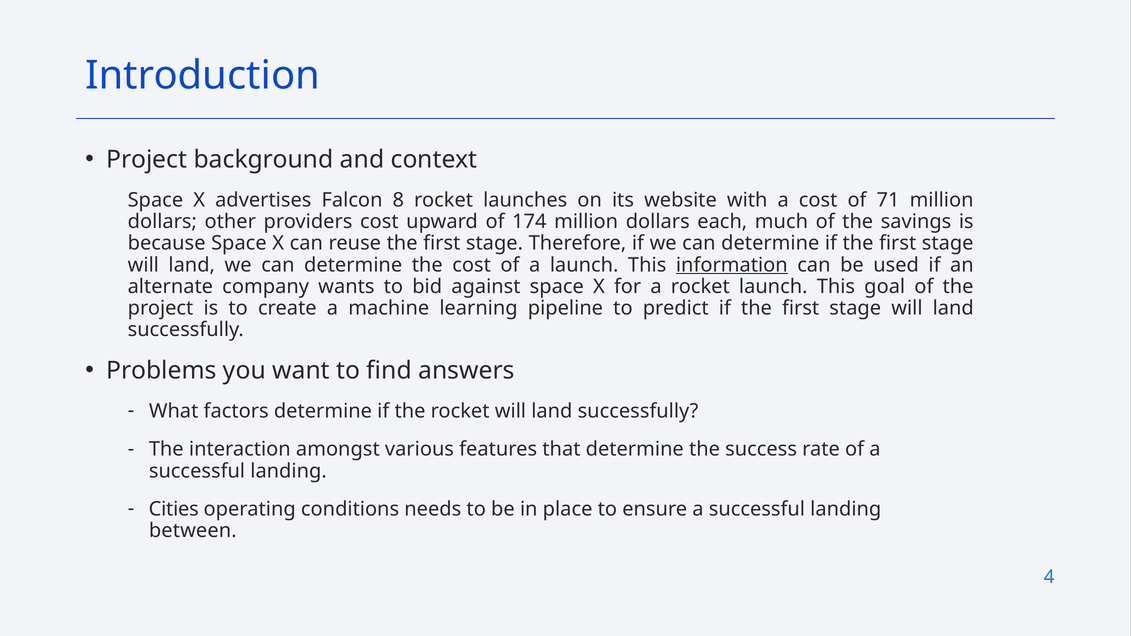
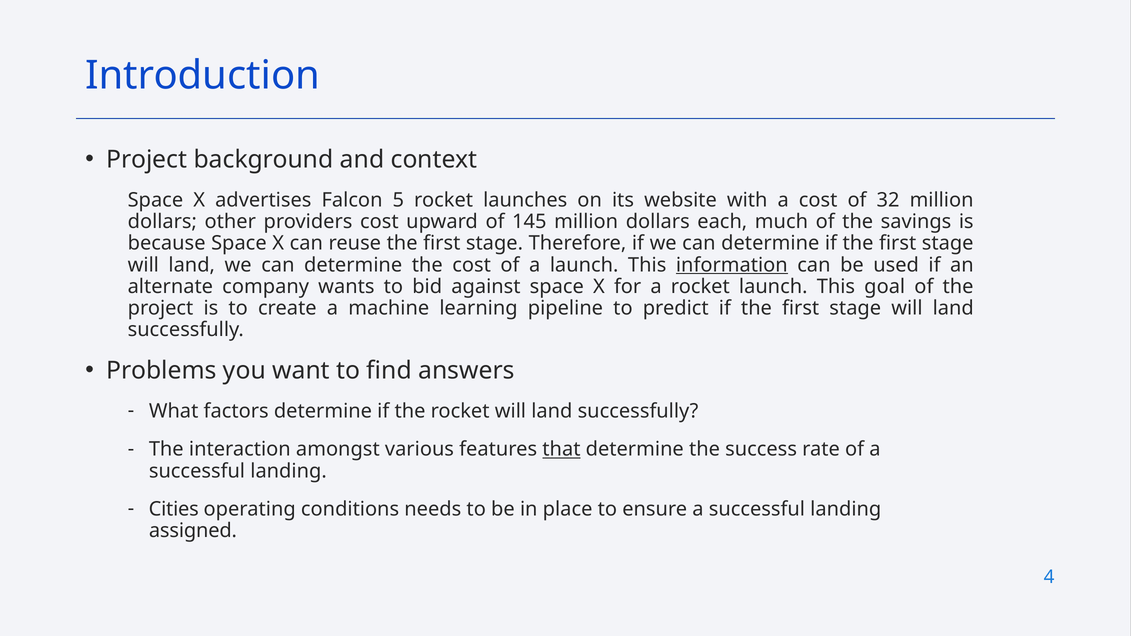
8: 8 -> 5
71: 71 -> 32
174: 174 -> 145
that underline: none -> present
between: between -> assigned
